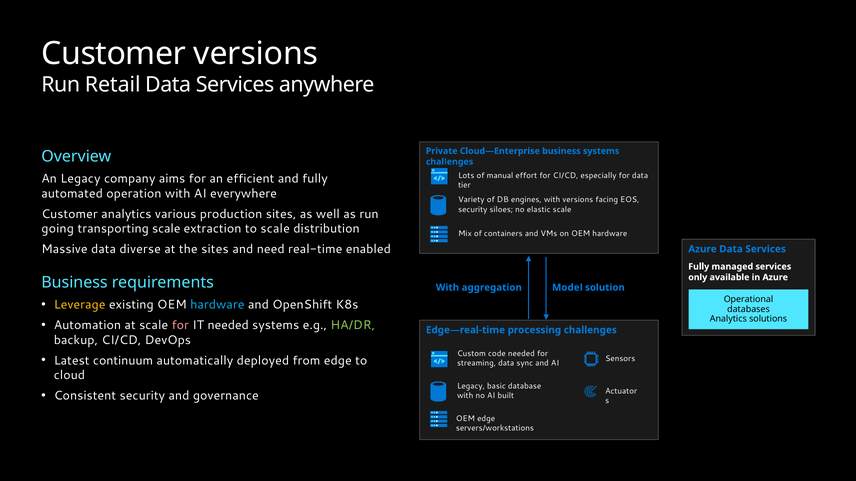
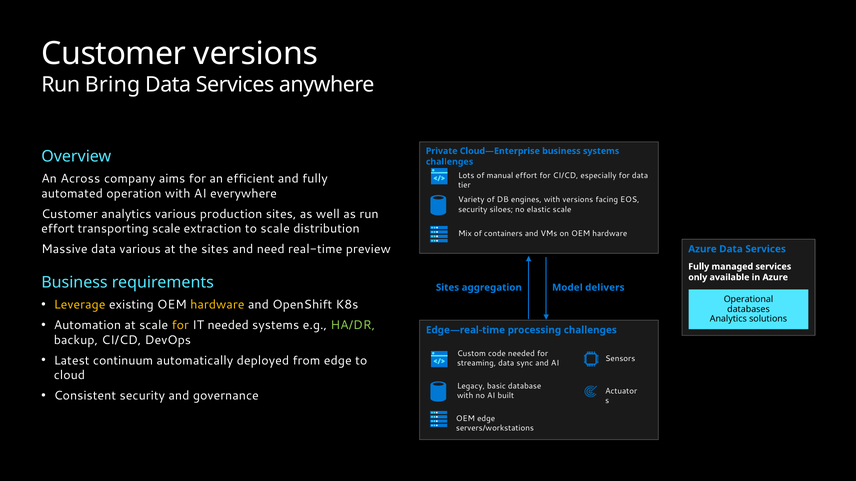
Retail: Retail -> Bring
An Legacy: Legacy -> Across
going at (58, 229): going -> effort
data diverse: diverse -> various
enabled: enabled -> preview
With at (447, 288): With -> Sites
solution: solution -> delivers
hardware at (217, 305) colour: light blue -> yellow
for at (180, 325) colour: pink -> yellow
